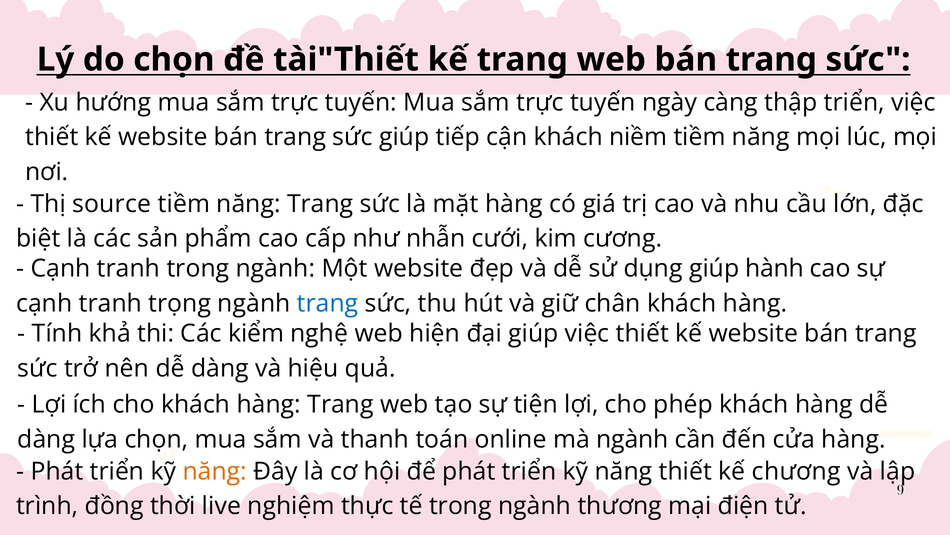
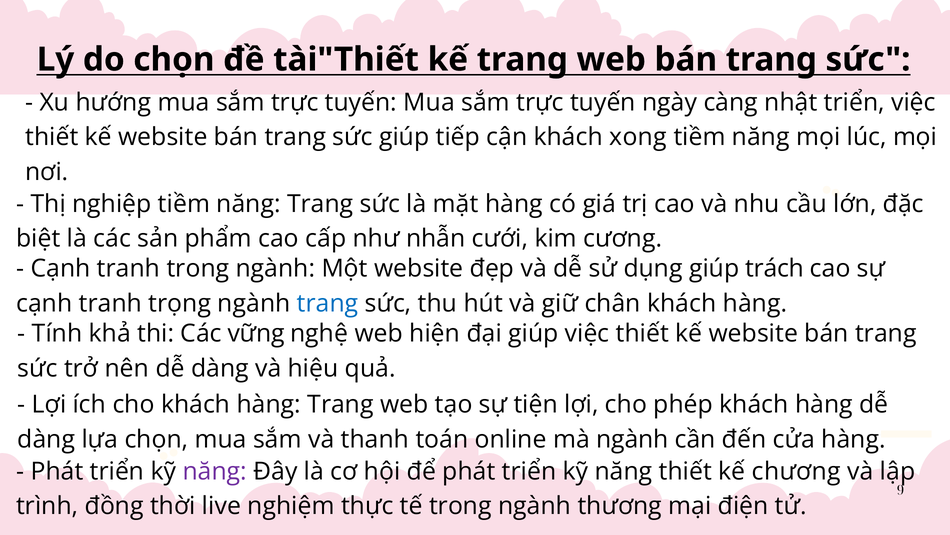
thập: thập -> nhật
niềm: niềm -> xong
source: source -> nghiệp
hành: hành -> trách
kiểm: kiểm -> vững
năng at (215, 471) colour: orange -> purple
